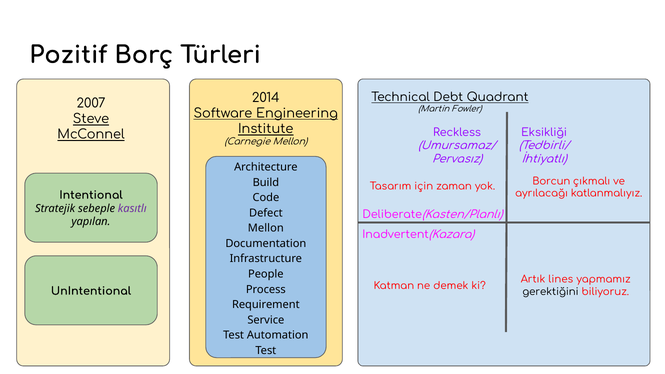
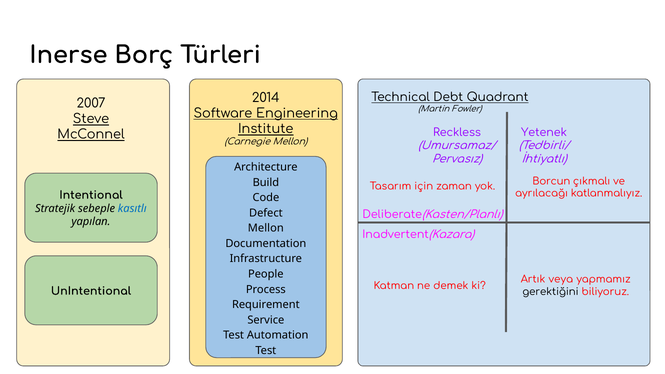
Pozitif: Pozitif -> Inerse
Eksikliği: Eksikliği -> Yetenek
kasıtlı colour: purple -> blue
lines: lines -> veya
